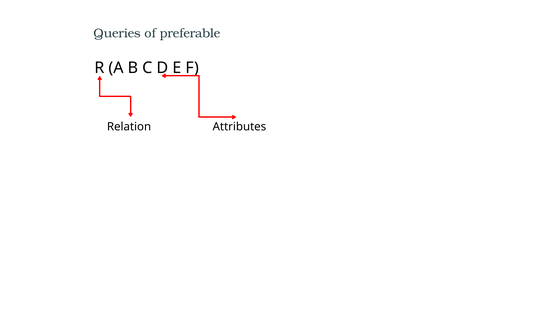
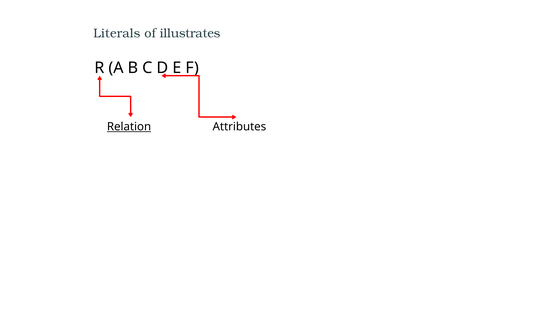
Queries: Queries -> Literals
preferable: preferable -> illustrates
Relation underline: none -> present
